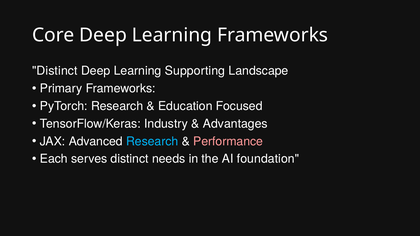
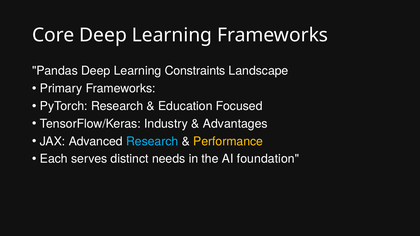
Distinct at (55, 71): Distinct -> Pandas
Supporting: Supporting -> Constraints
Performance colour: pink -> yellow
